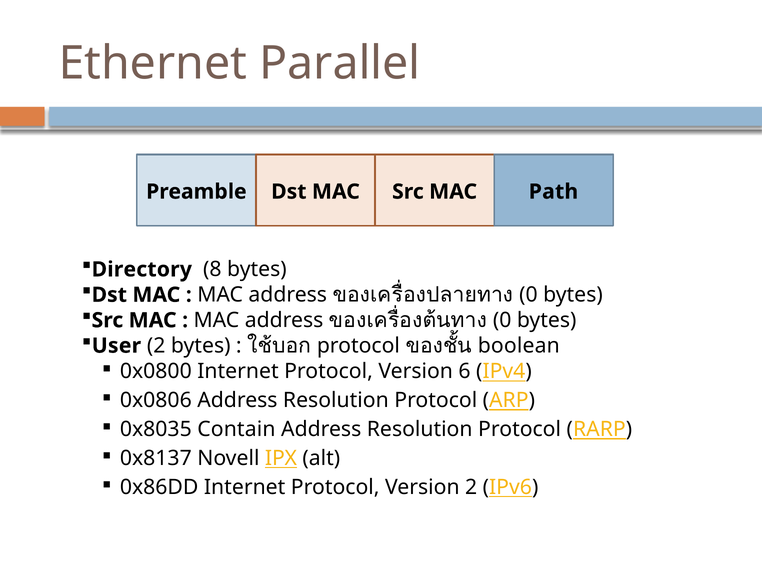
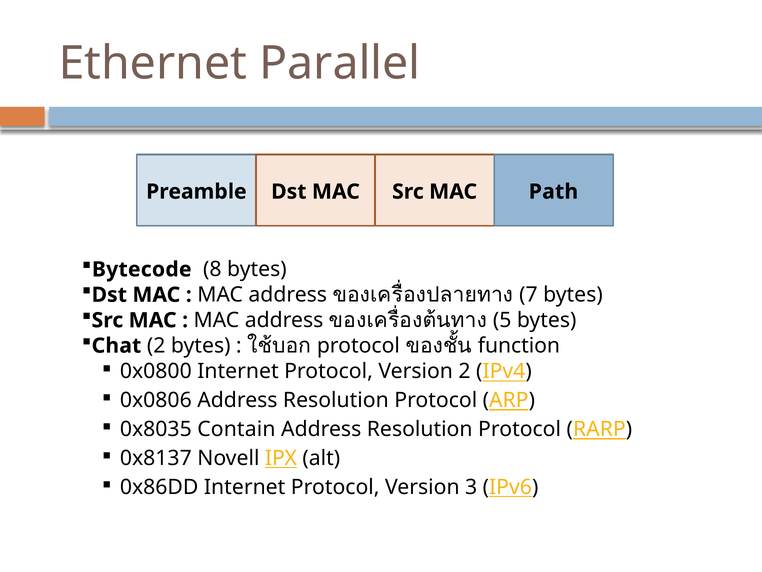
Directory: Directory -> Bytecode
0 at (528, 295): 0 -> 7
0 at (502, 320): 0 -> 5
User: User -> Chat
boolean: boolean -> function
Version 6: 6 -> 2
Version 2: 2 -> 3
